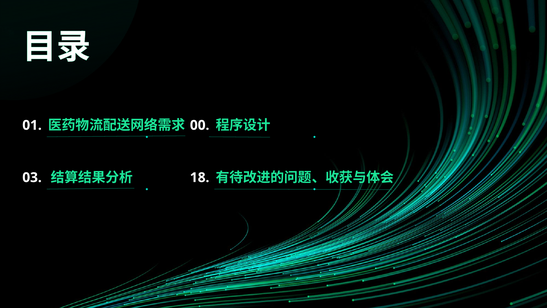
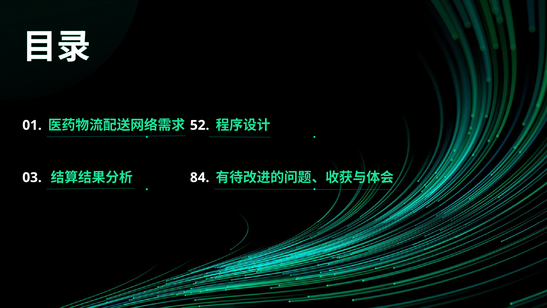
00: 00 -> 52
18: 18 -> 84
